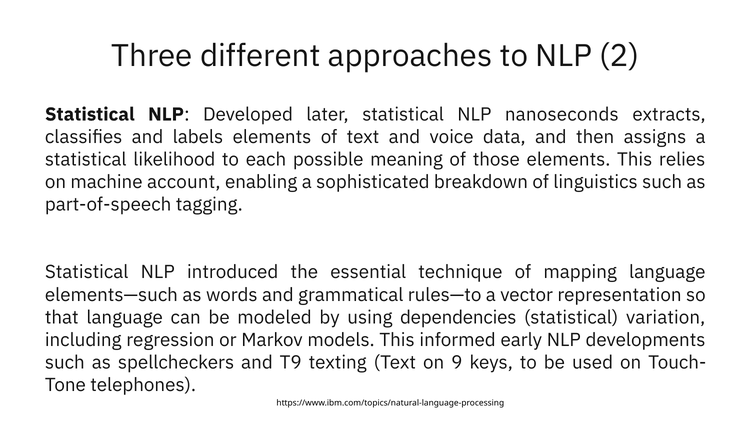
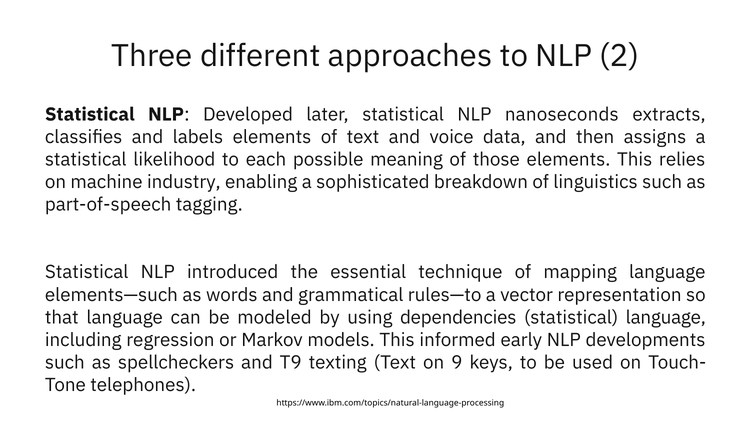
account: account -> industry
statistical variation: variation -> language
